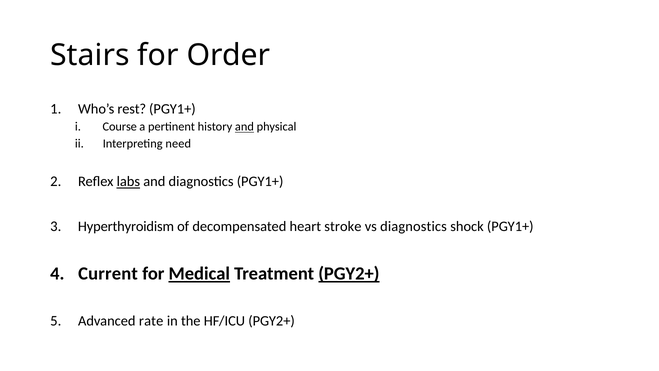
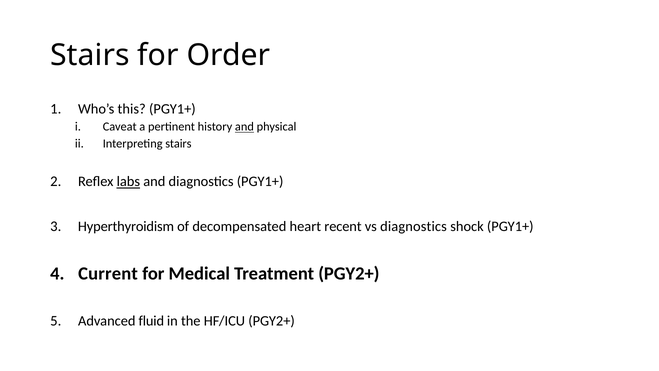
rest: rest -> this
Course: Course -> Caveat
Interpreting need: need -> stairs
stroke: stroke -> recent
Medical underline: present -> none
PGY2+ at (349, 274) underline: present -> none
rate: rate -> fluid
